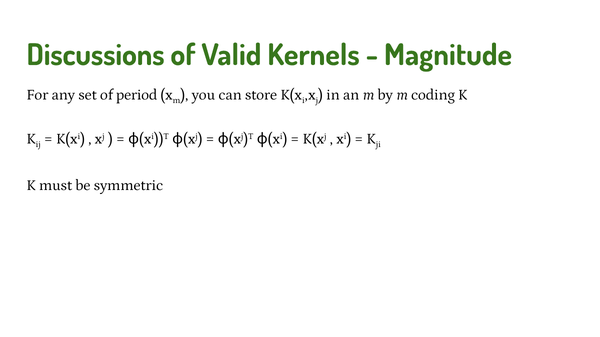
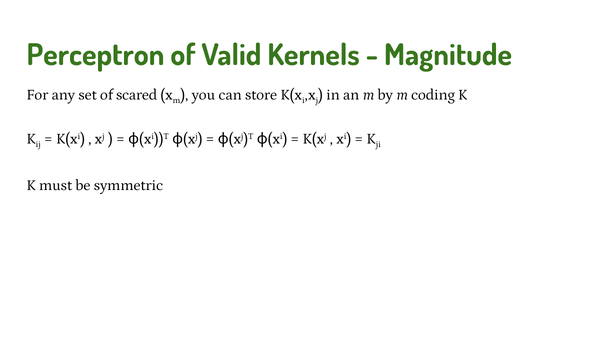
Discussions: Discussions -> Perceptron
period: period -> scared
